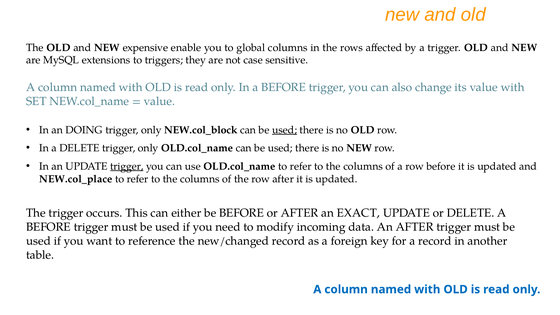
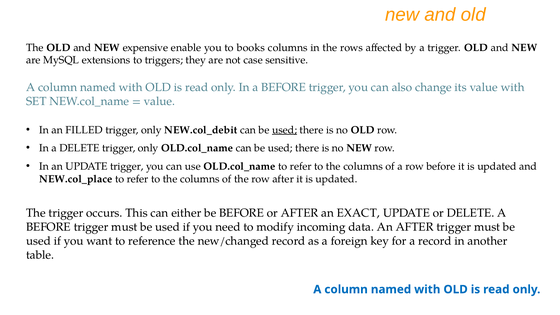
global: global -> books
DOING: DOING -> FILLED
NEW.col_block: NEW.col_block -> NEW.col_debit
trigger at (127, 166) underline: present -> none
